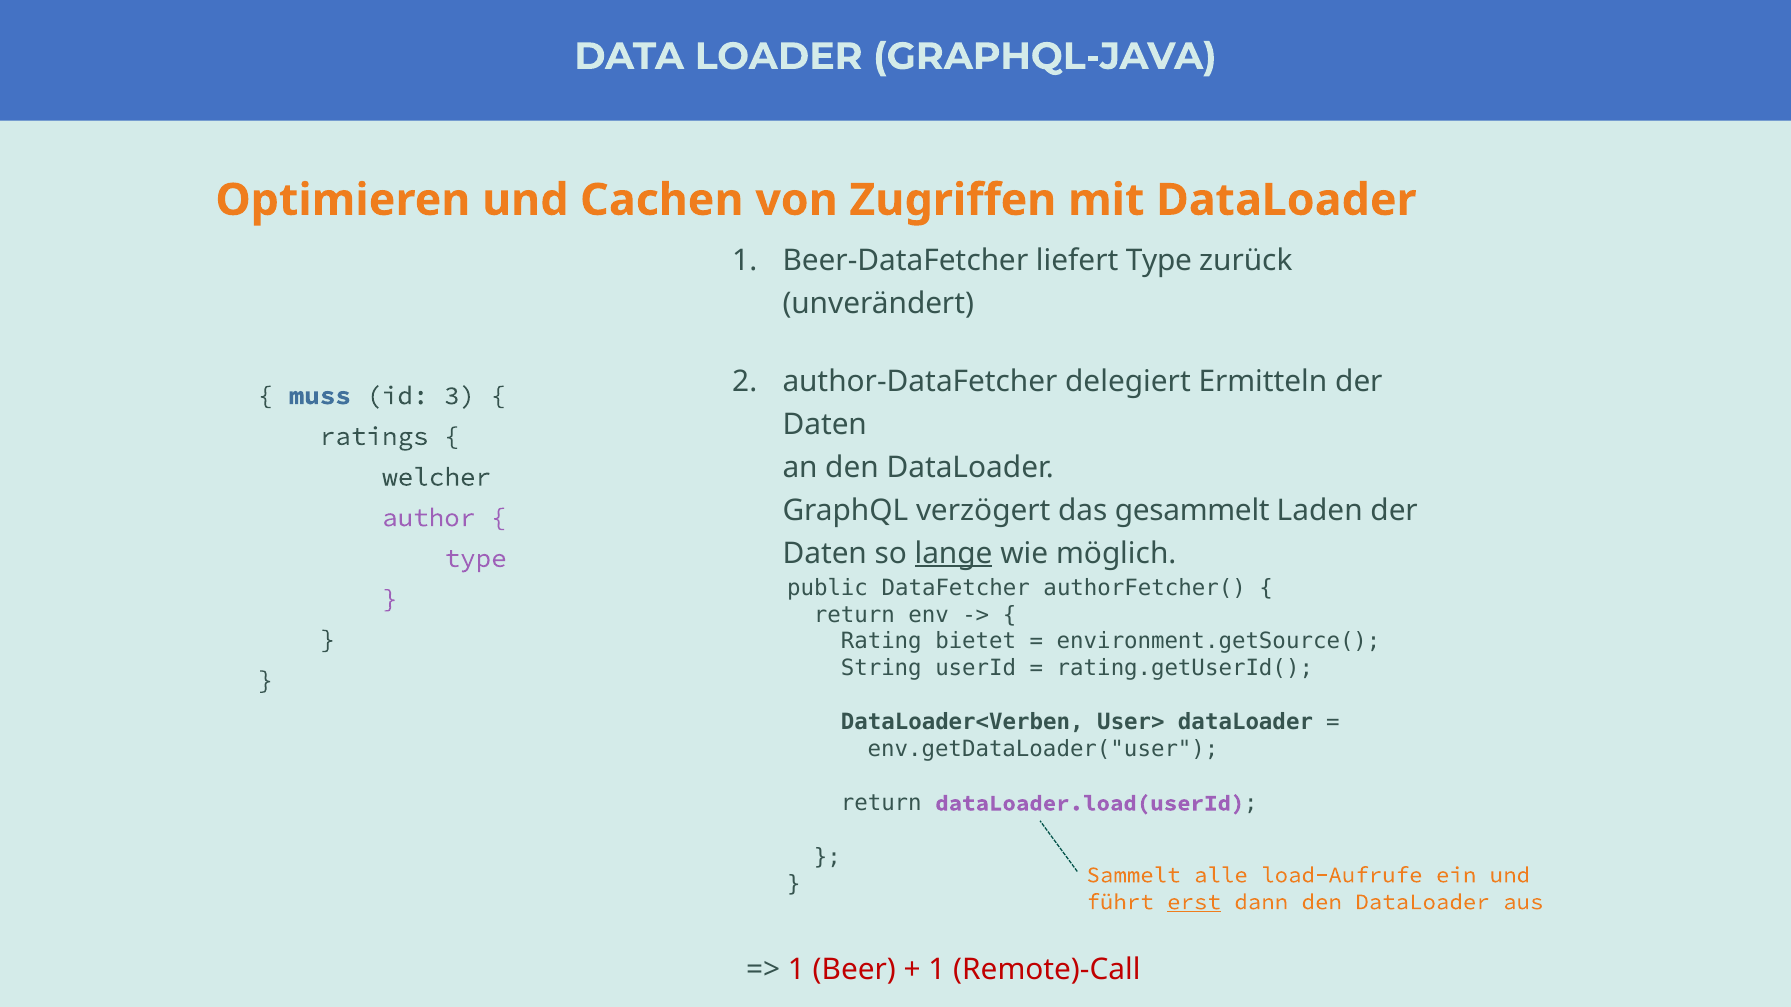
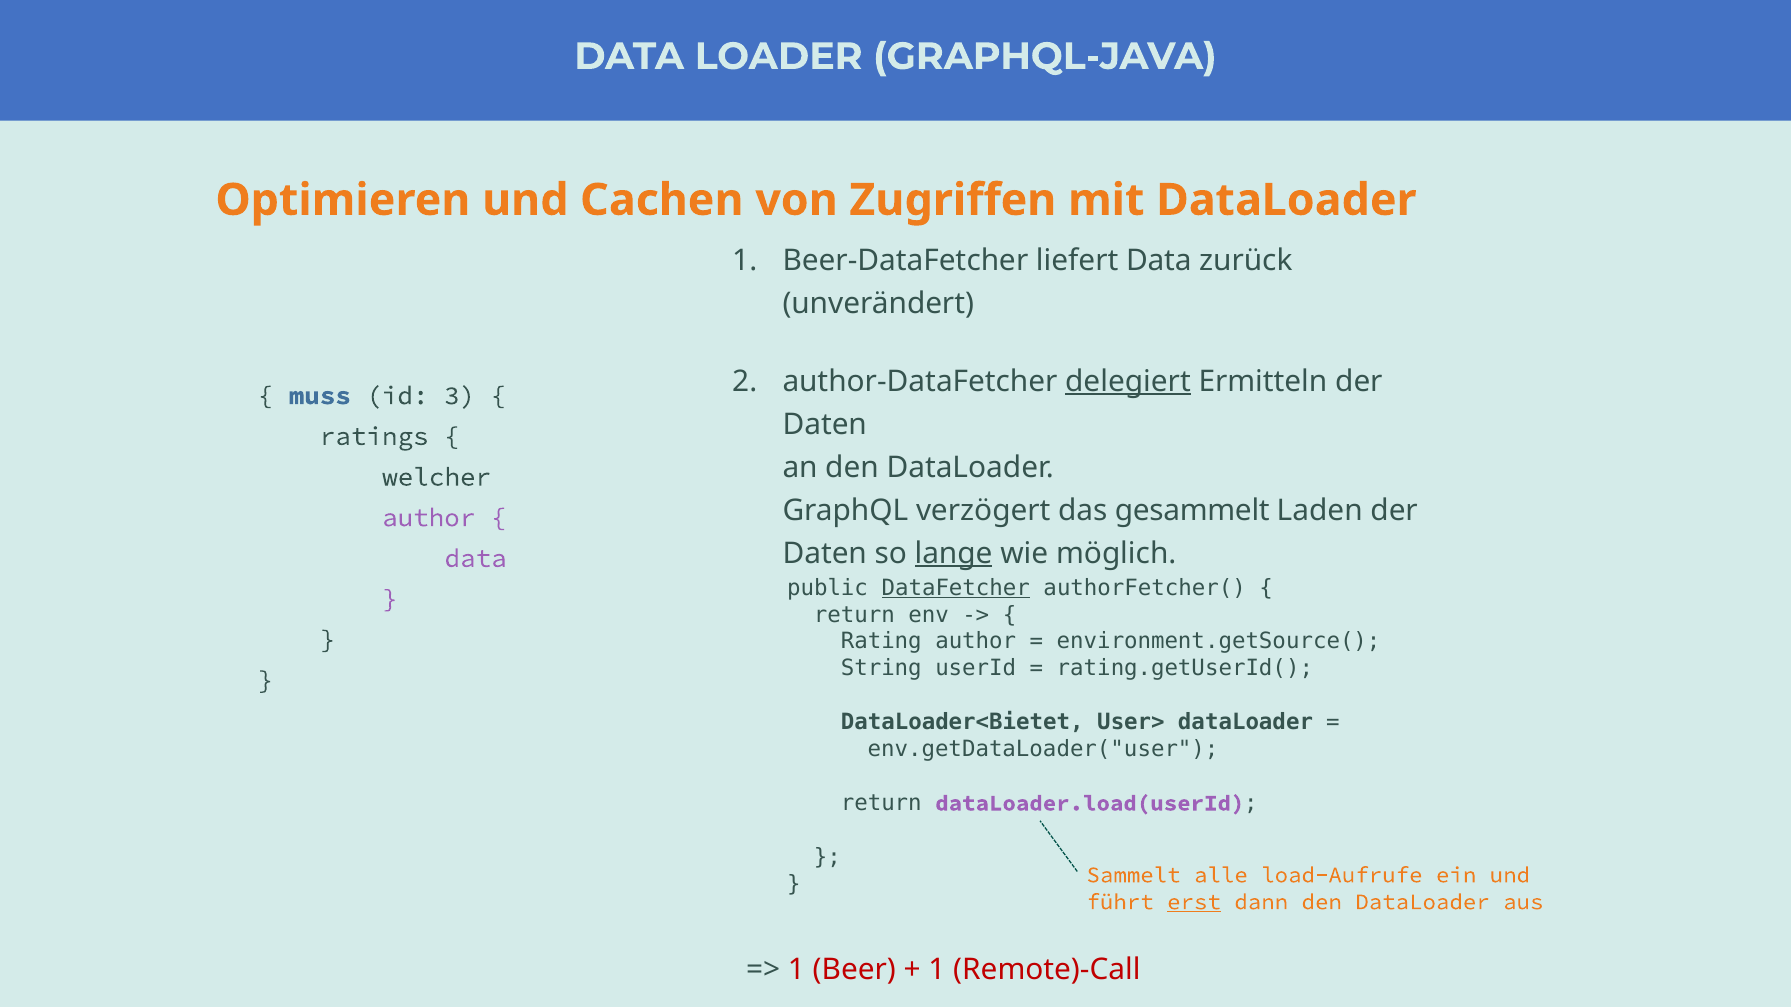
liefert Type: Type -> Data
delegiert underline: none -> present
type at (476, 559): type -> data
DataFetcher underline: none -> present
Rating bietet: bietet -> author
DataLoader<Verben: DataLoader<Verben -> DataLoader<Bietet
